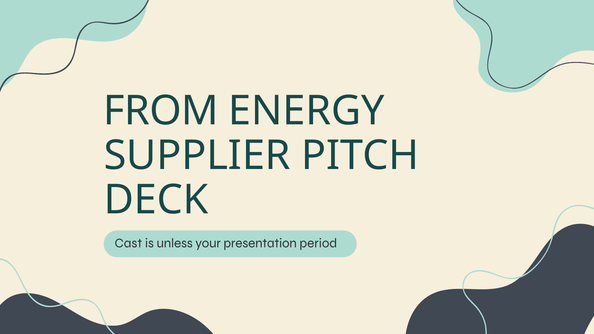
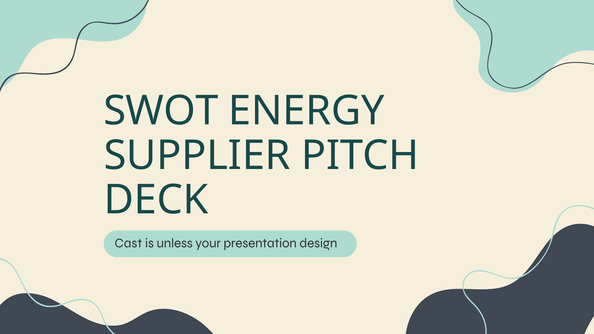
FROM: FROM -> SWOT
period: period -> design
